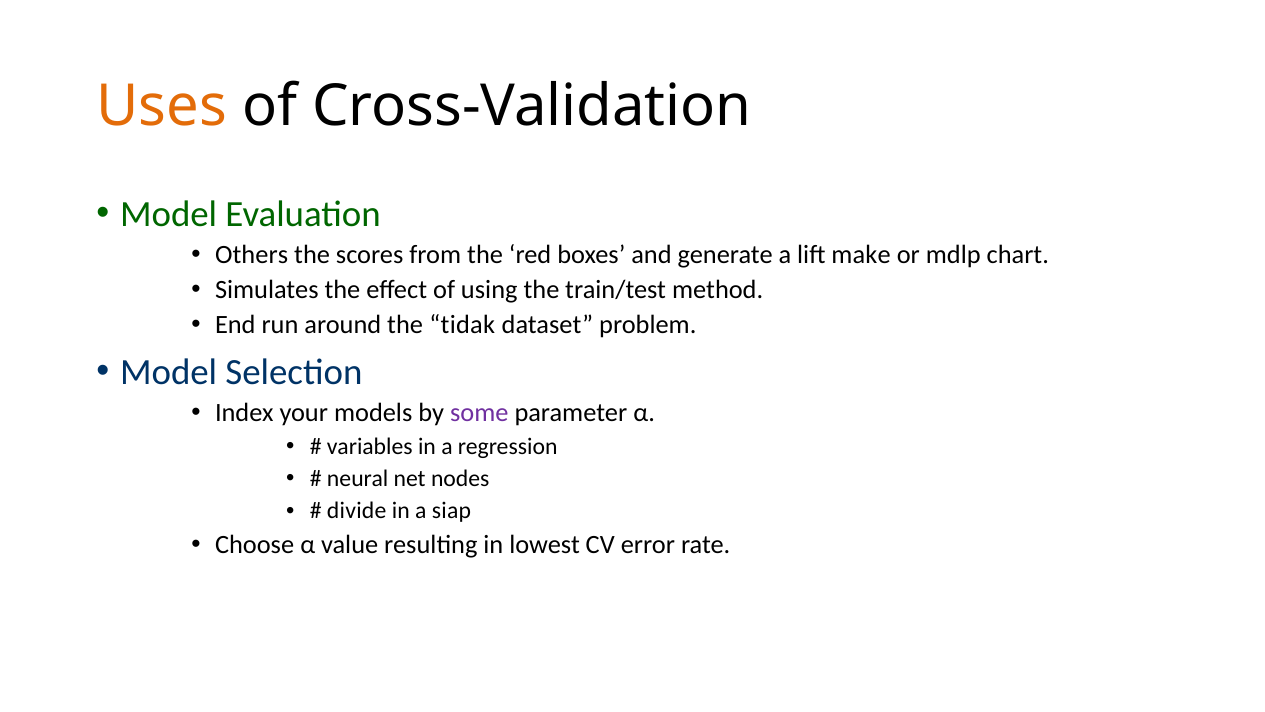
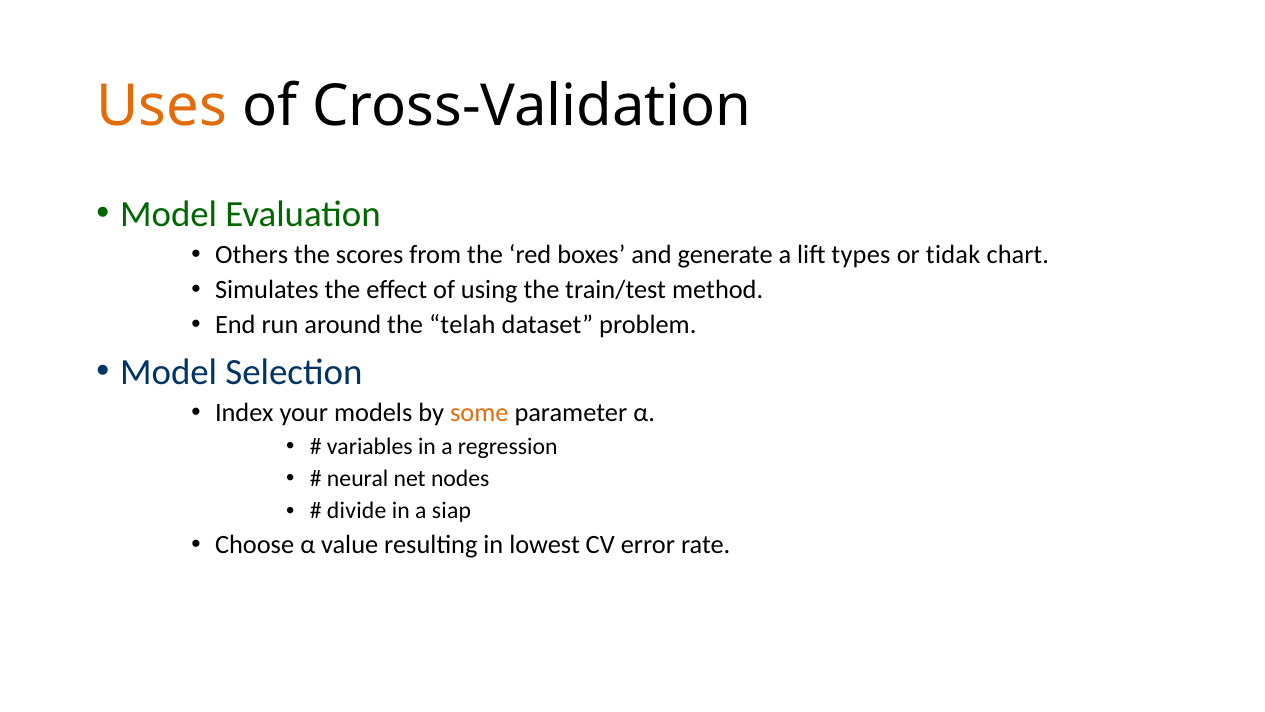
make: make -> types
mdlp: mdlp -> tidak
tidak: tidak -> telah
some colour: purple -> orange
